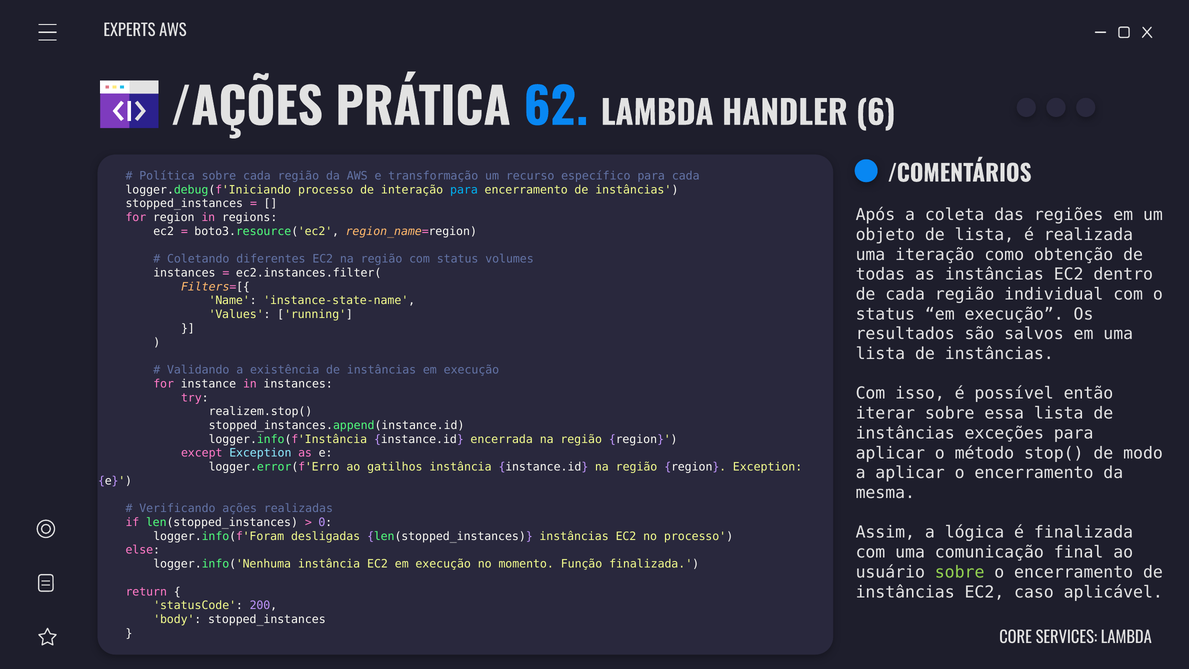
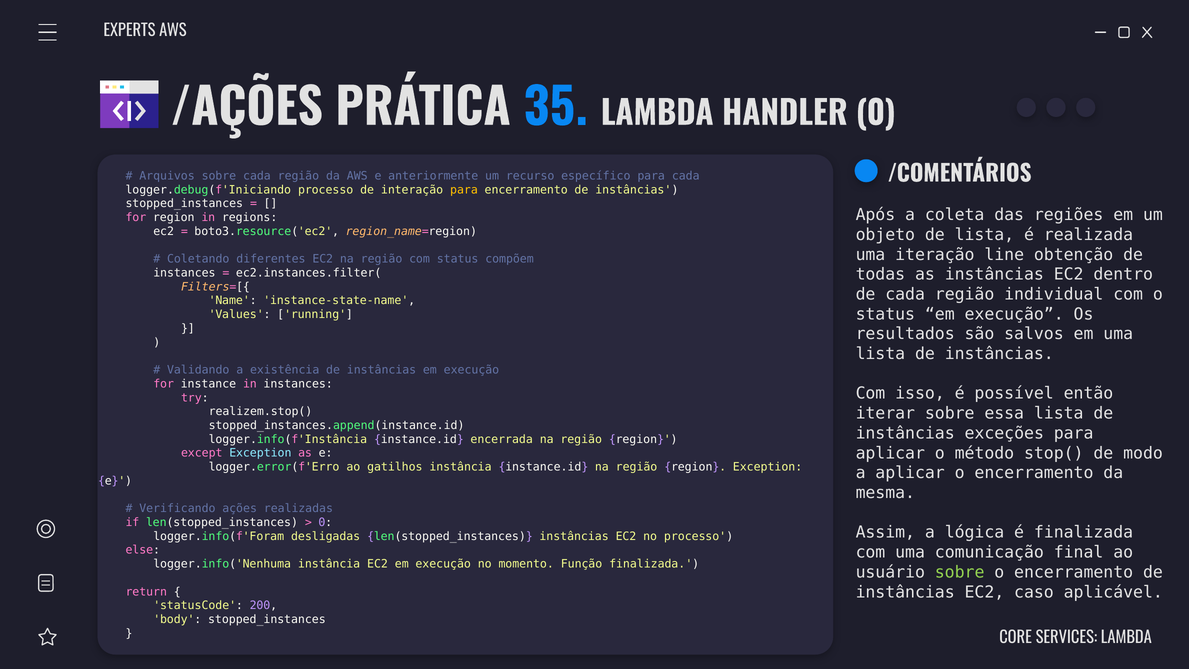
62: 62 -> 35
HANDLER 6: 6 -> 0
Política: Política -> Arquivos
transformação: transformação -> anteriormente
para at (464, 190) colour: light blue -> yellow
como: como -> line
volumes: volumes -> compõem
